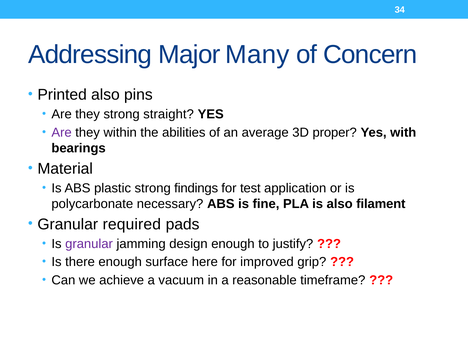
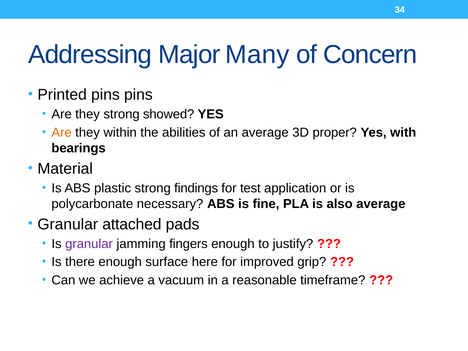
Printed also: also -> pins
straight: straight -> showed
Are at (62, 132) colour: purple -> orange
also filament: filament -> average
required: required -> attached
design: design -> fingers
